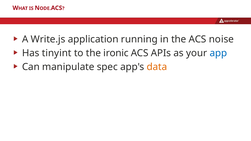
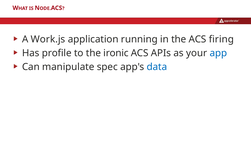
Write.js: Write.js -> Work.js
noise: noise -> firing
tinyint: tinyint -> profile
data colour: orange -> blue
